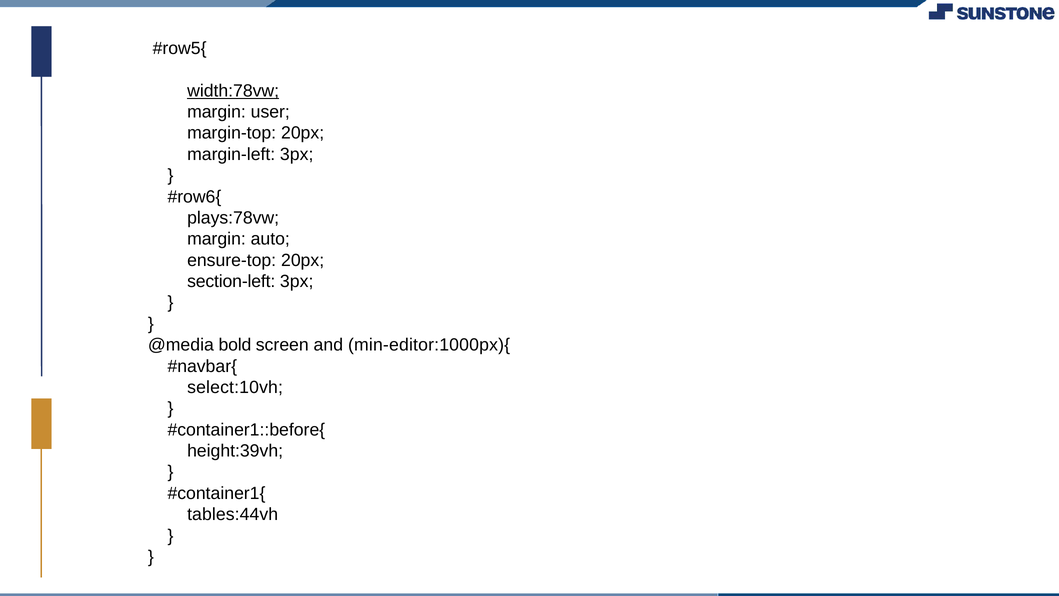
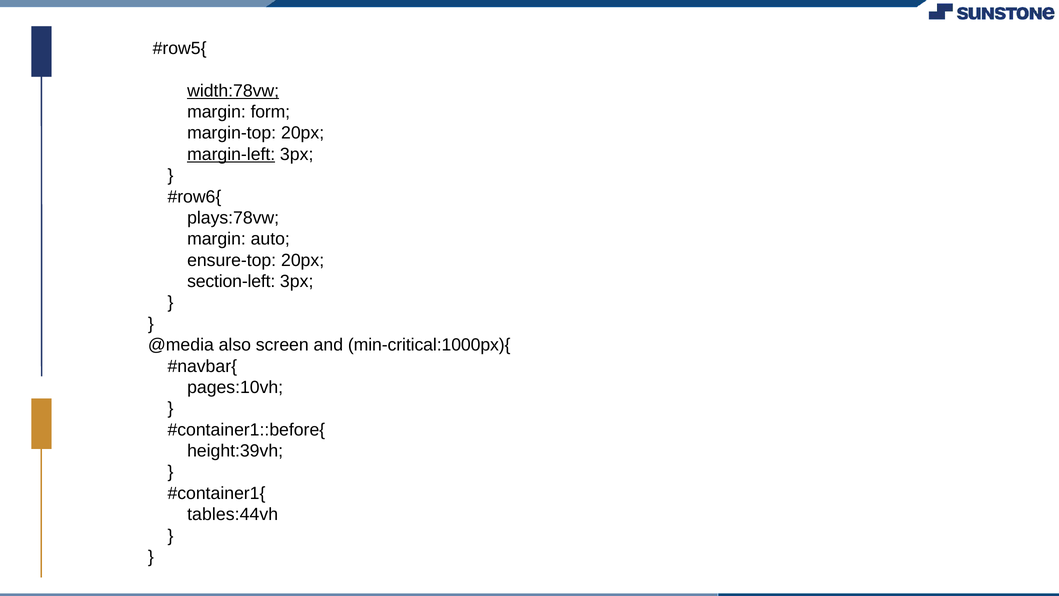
user: user -> form
margin-left underline: none -> present
bold: bold -> also
min-editor:1000px){: min-editor:1000px){ -> min-critical:1000px){
select:10vh: select:10vh -> pages:10vh
